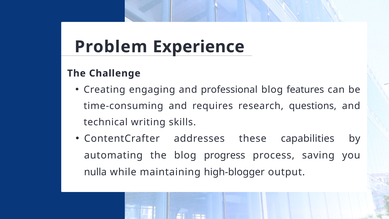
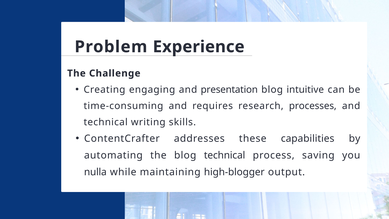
professional: professional -> presentation
features: features -> intuitive
questions: questions -> processes
blog progress: progress -> technical
